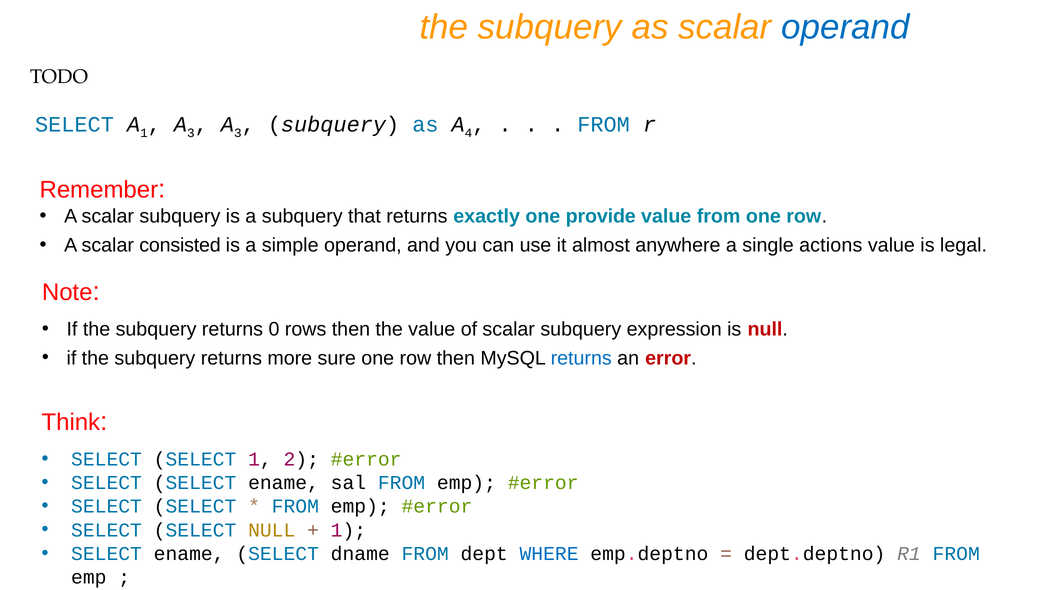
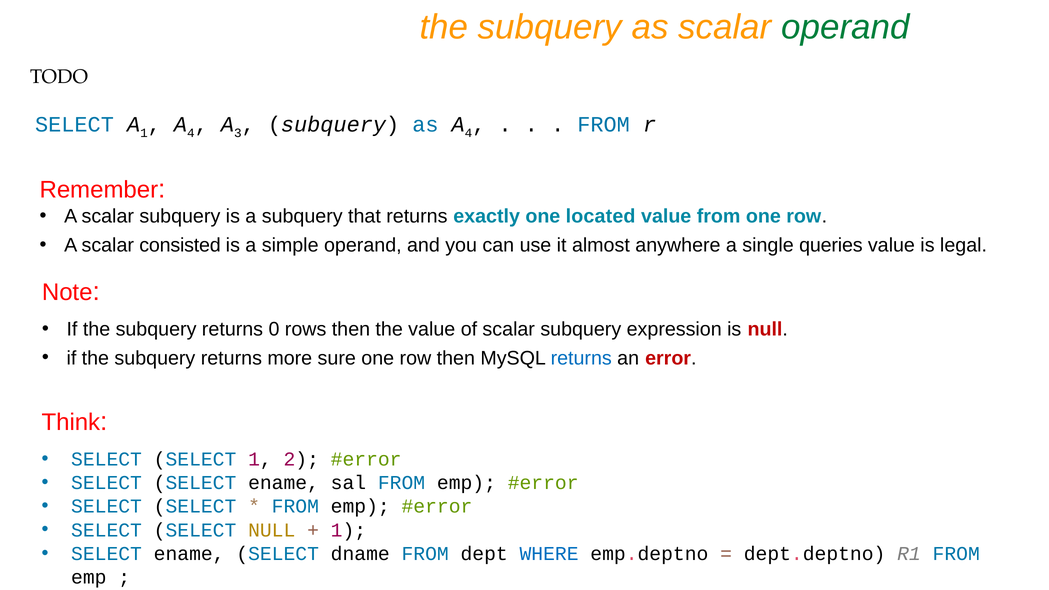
operand at (845, 27) colour: blue -> green
3 at (191, 133): 3 -> 4
provide: provide -> located
actions: actions -> queries
